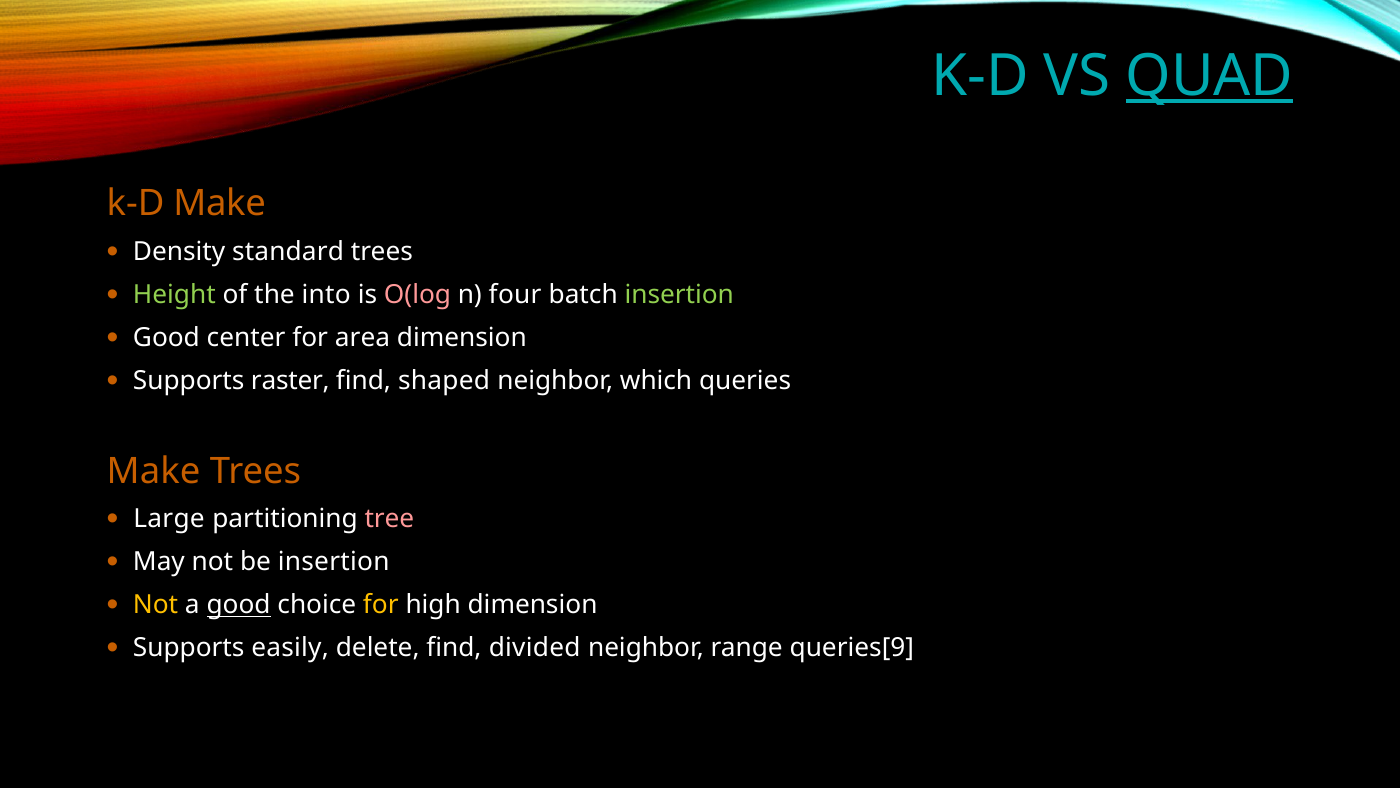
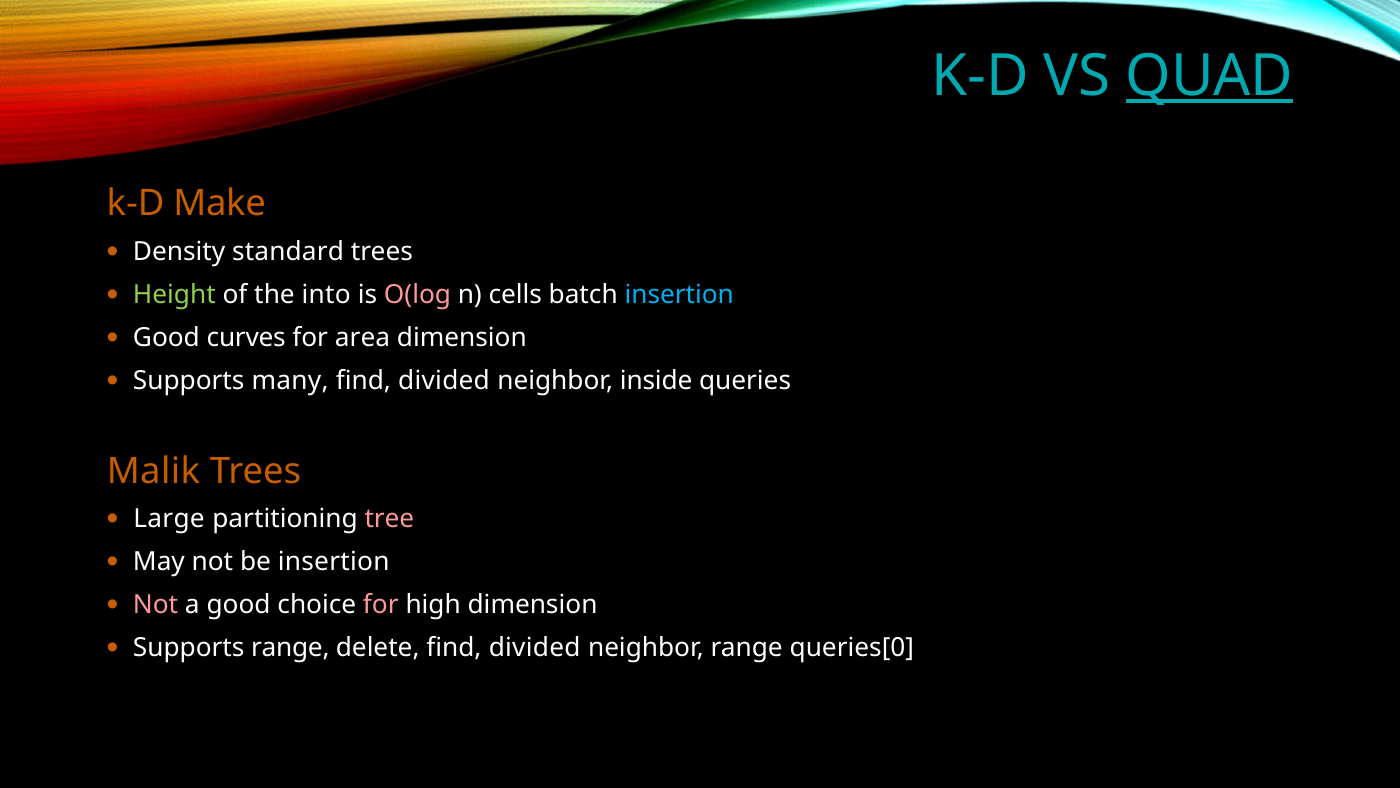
four: four -> cells
insertion at (679, 295) colour: light green -> light blue
center: center -> curves
raster: raster -> many
shaped at (444, 381): shaped -> divided
which: which -> inside
Make at (154, 471): Make -> Malik
Not at (156, 605) colour: yellow -> pink
good at (239, 605) underline: present -> none
for at (381, 605) colour: yellow -> pink
Supports easily: easily -> range
queries[9: queries[9 -> queries[0
